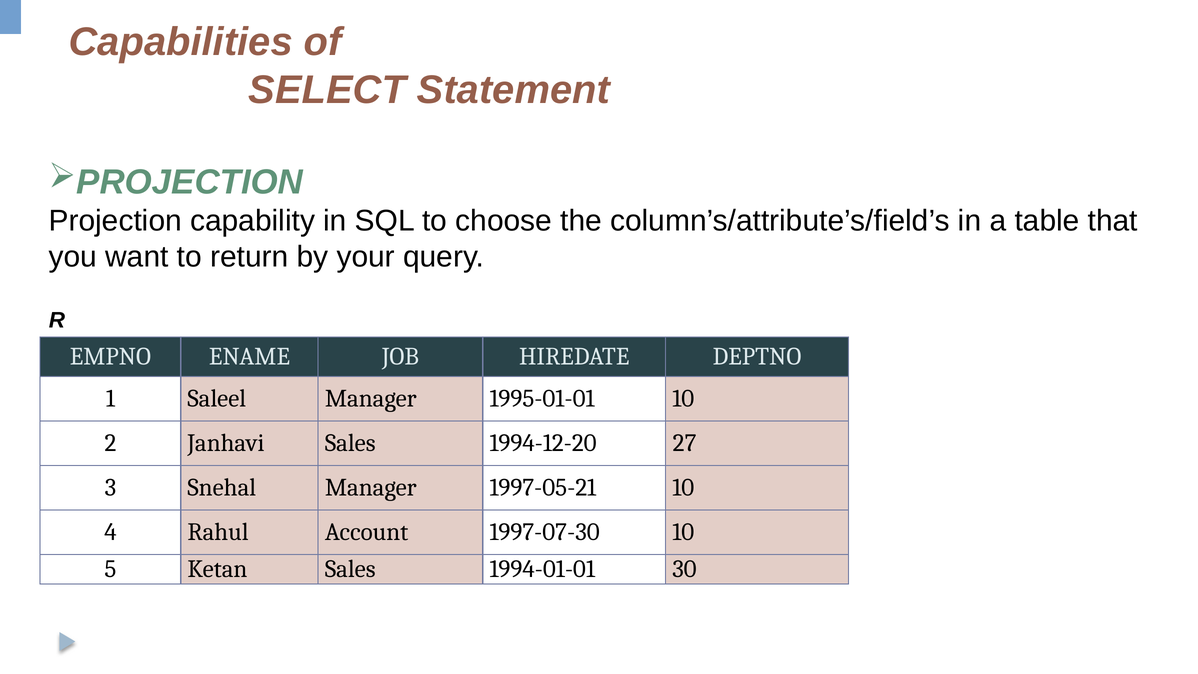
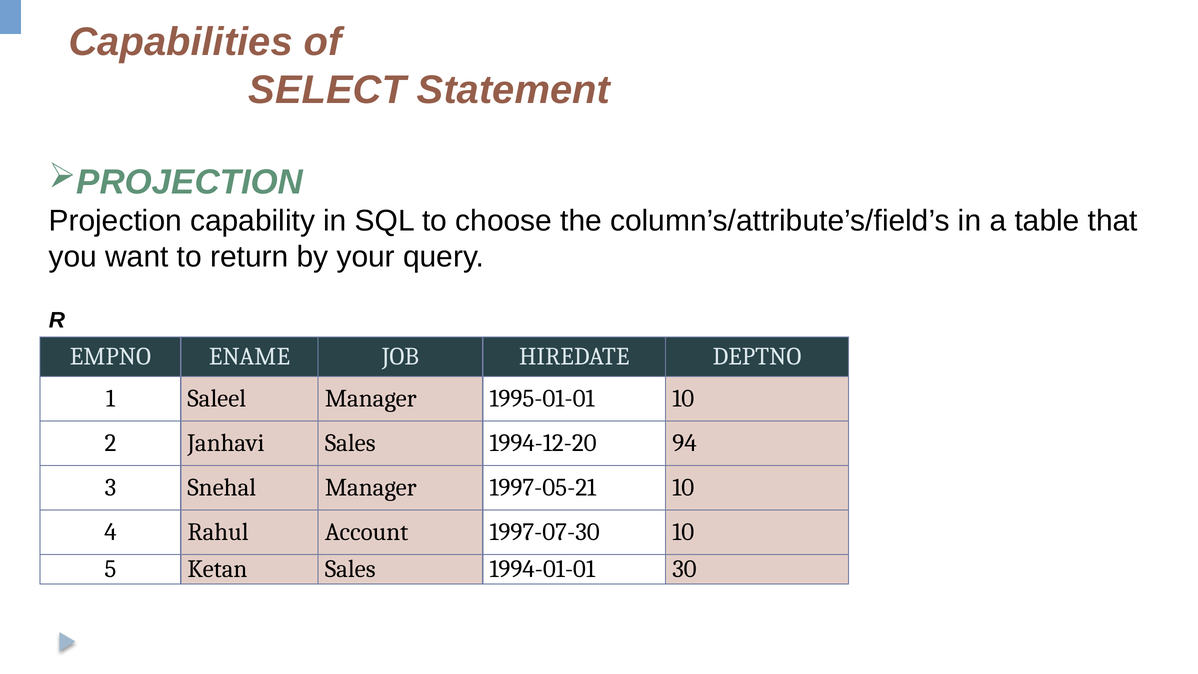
27: 27 -> 94
